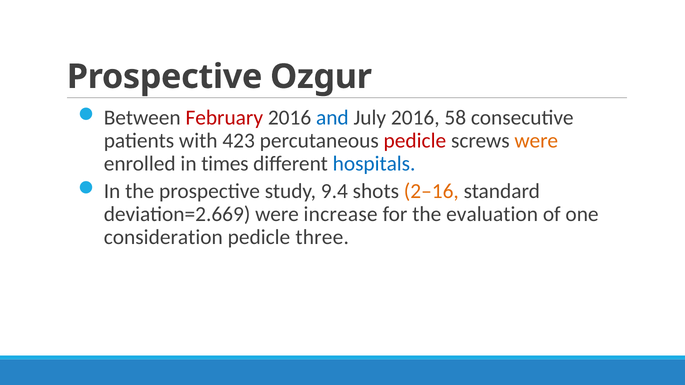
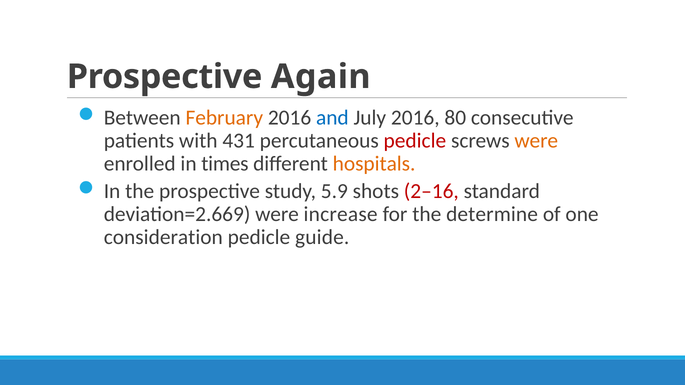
Ozgur: Ozgur -> Again
February colour: red -> orange
58: 58 -> 80
423: 423 -> 431
hospitals colour: blue -> orange
9.4: 9.4 -> 5.9
2–16 colour: orange -> red
evaluation: evaluation -> determine
three: three -> guide
